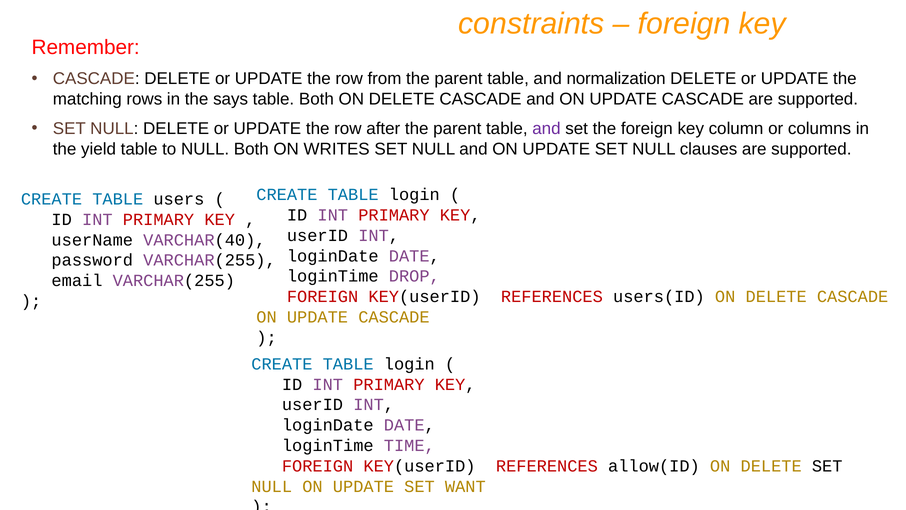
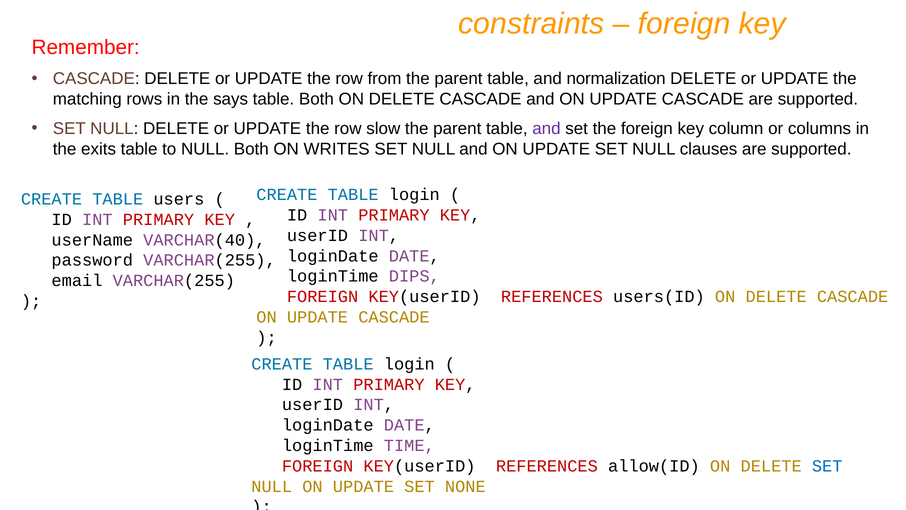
after: after -> slow
yield: yield -> exits
DROP: DROP -> DIPS
SET at (827, 466) colour: black -> blue
WANT: WANT -> NONE
